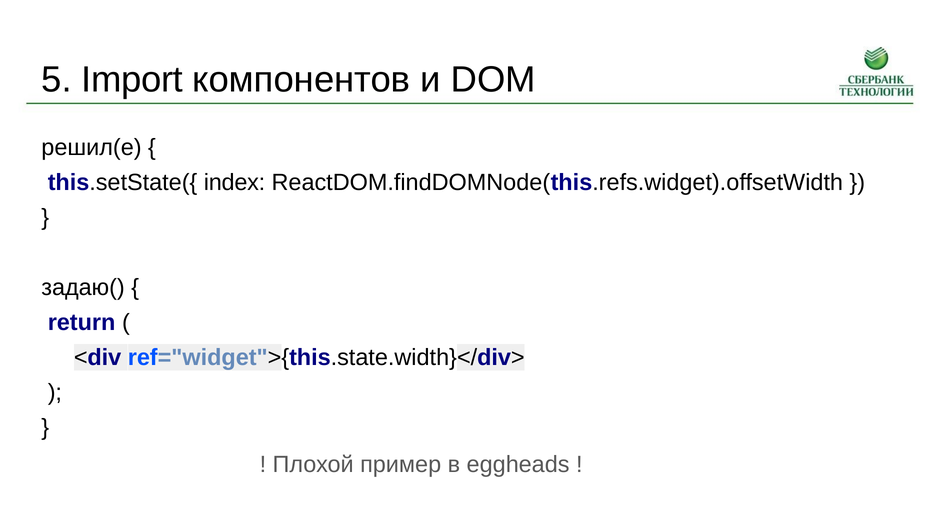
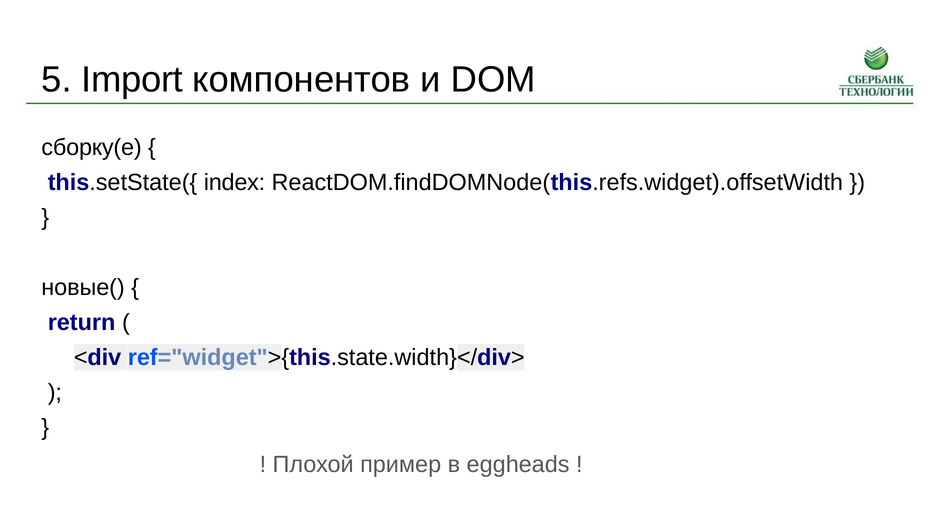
решил(e: решил(e -> сборку(e
задаю(: задаю( -> новые(
